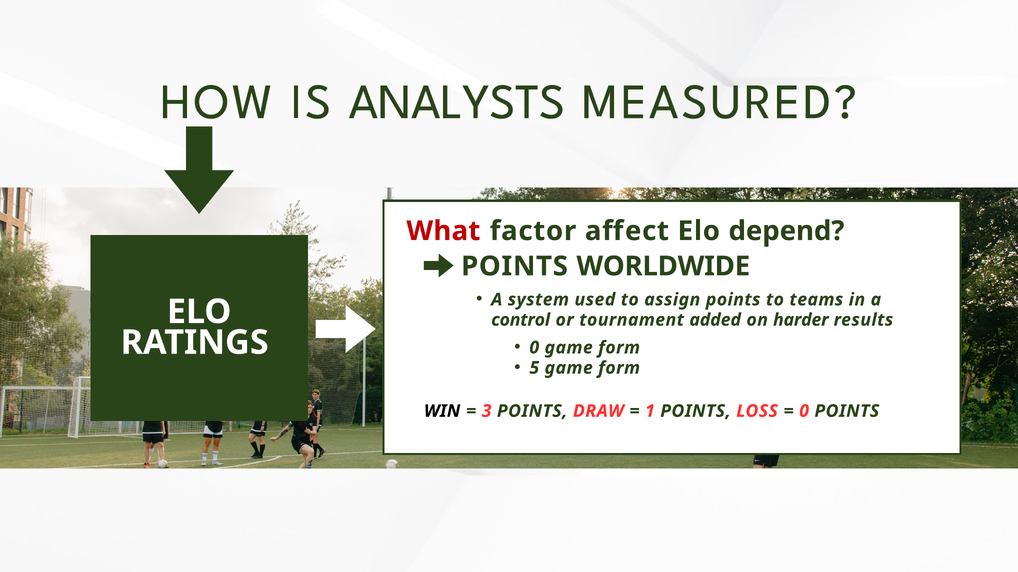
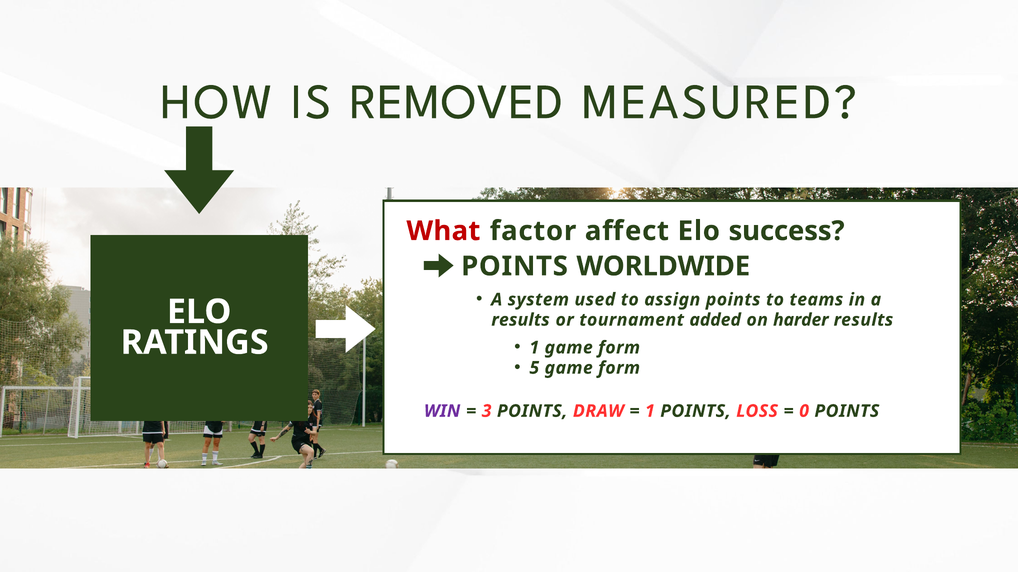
ANALYSTS: ANALYSTS -> REMOVED
depend: depend -> success
control at (521, 320): control -> results
0 at (534, 348): 0 -> 1
WIN colour: black -> purple
